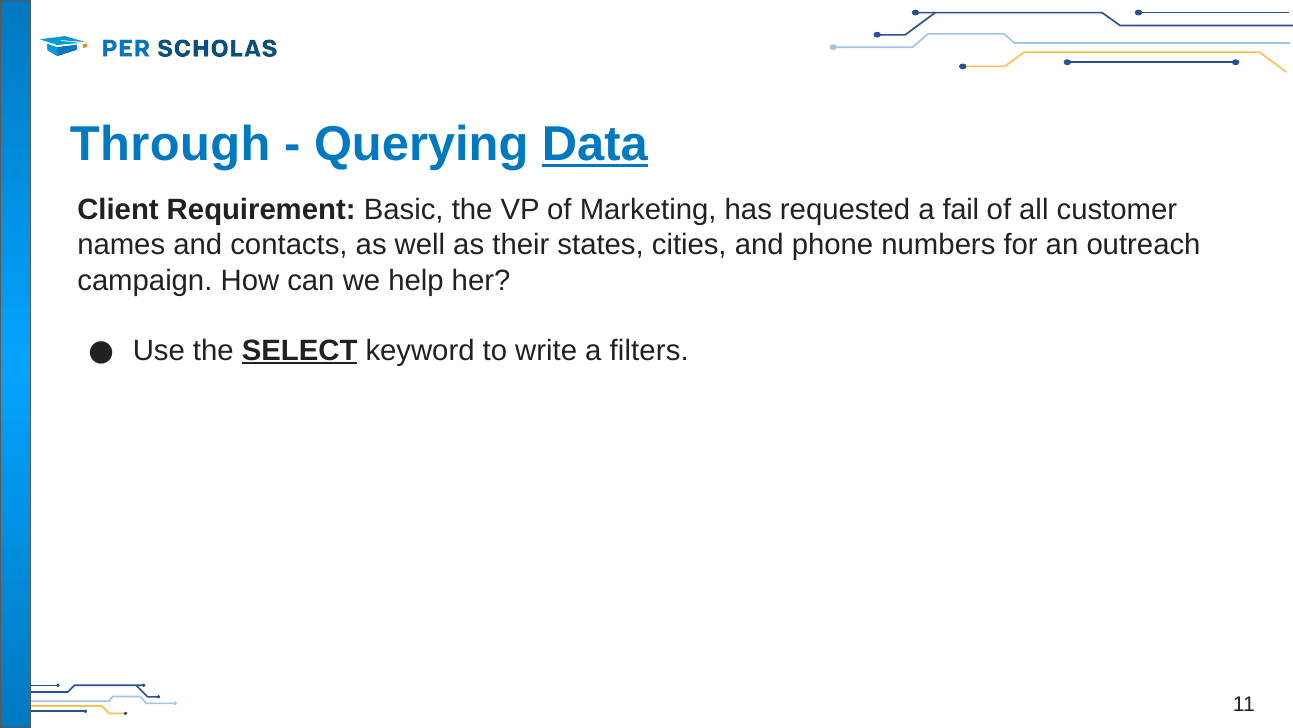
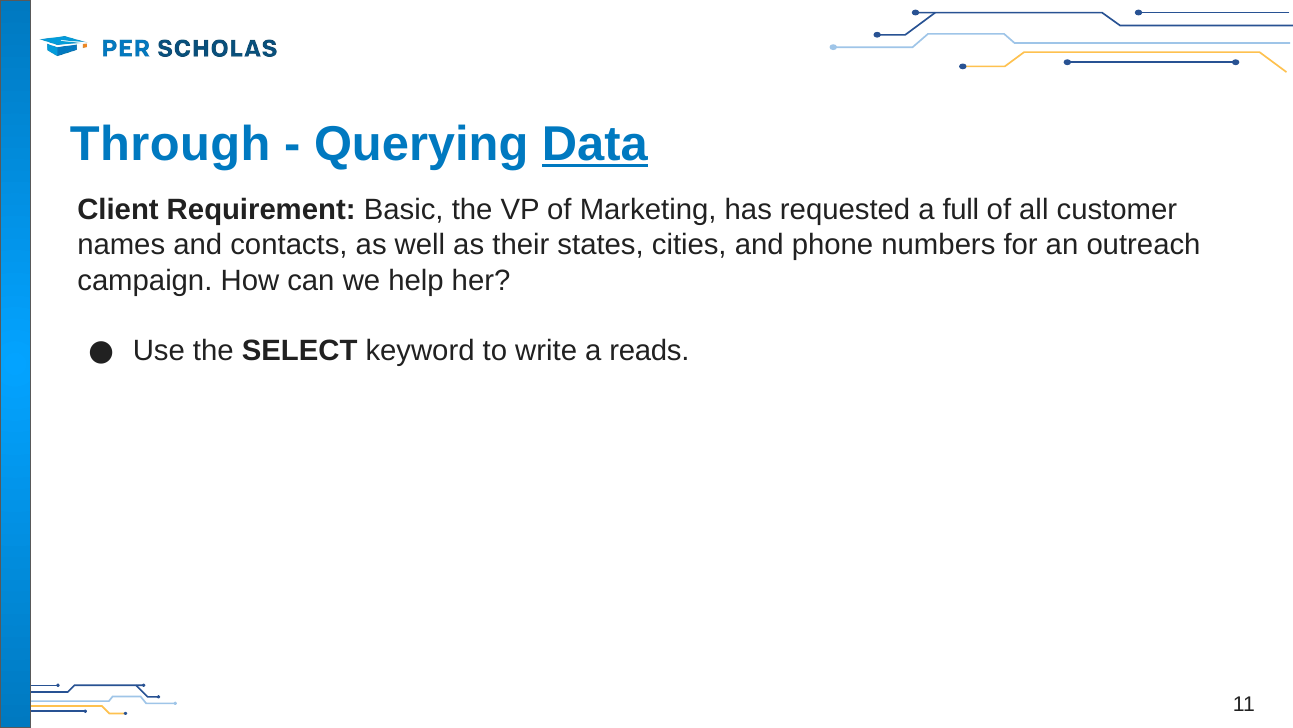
fail: fail -> full
SELECT underline: present -> none
filters: filters -> reads
